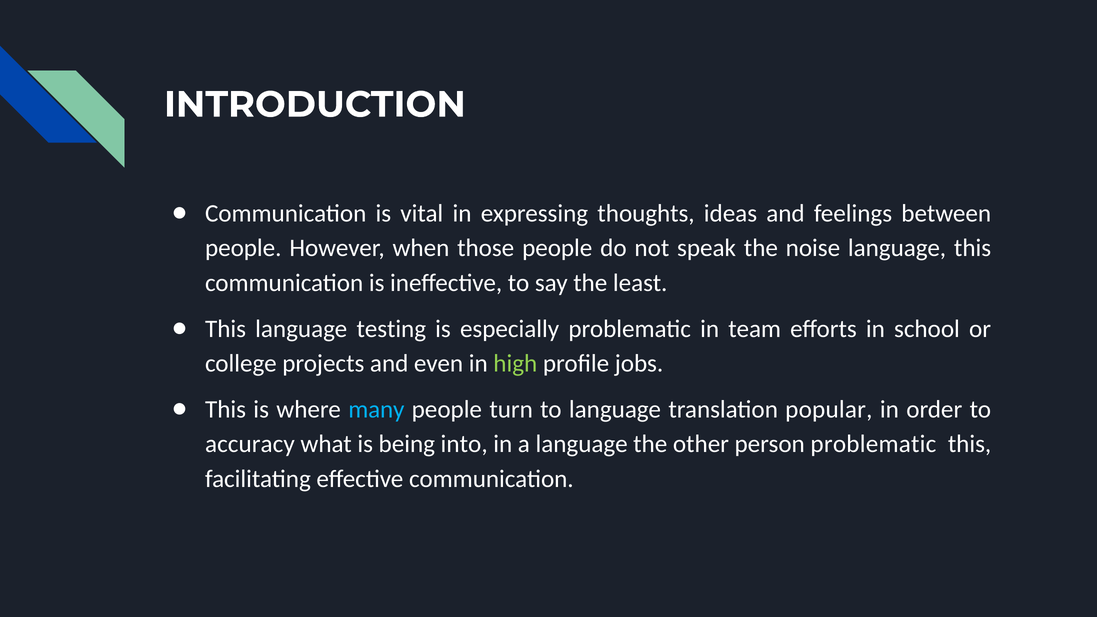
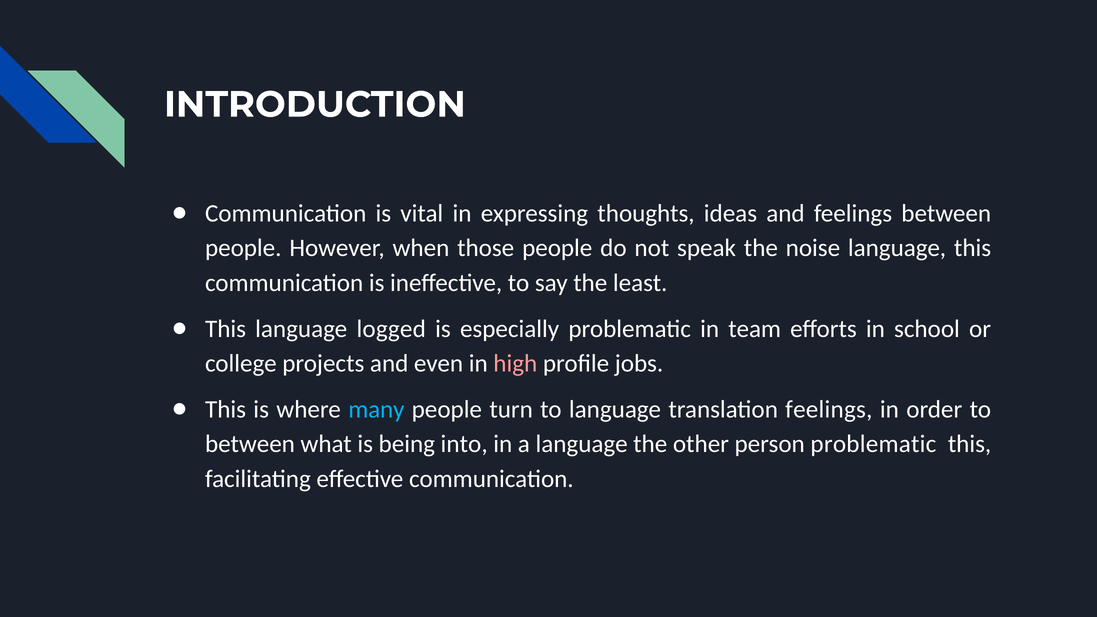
testing: testing -> logged
high colour: light green -> pink
translation popular: popular -> feelings
accuracy at (250, 444): accuracy -> between
